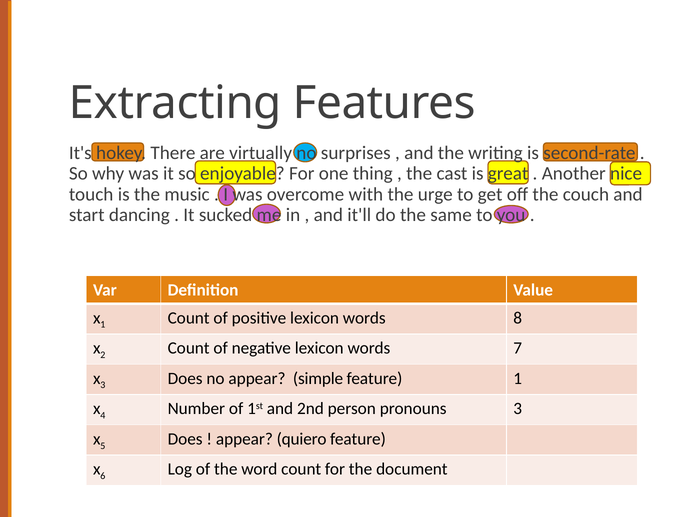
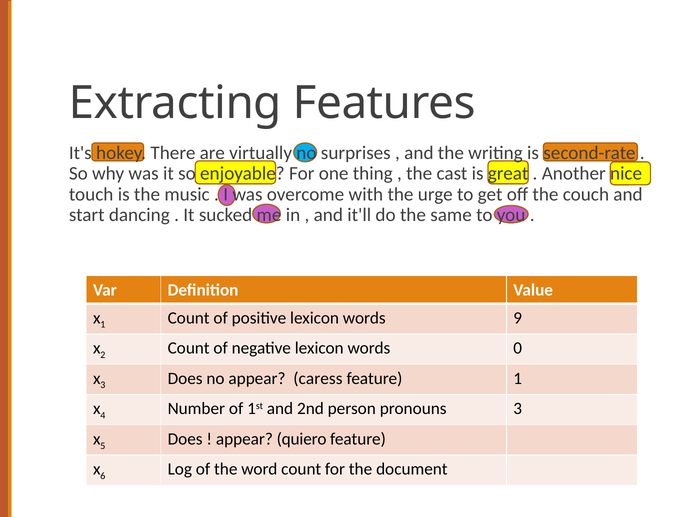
8: 8 -> 9
7: 7 -> 0
simple: simple -> caress
